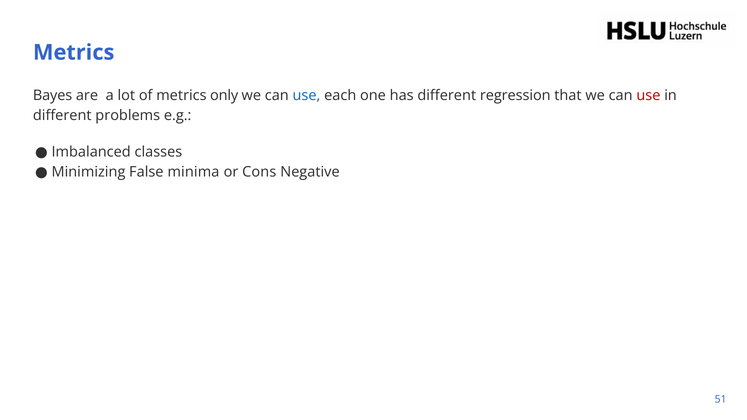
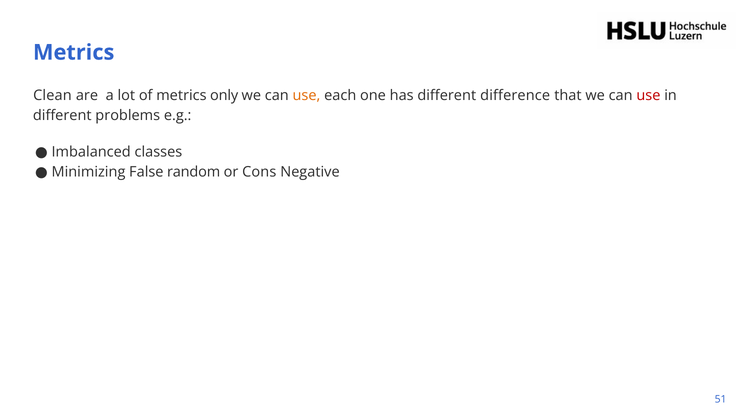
Bayes: Bayes -> Clean
use at (306, 96) colour: blue -> orange
regression: regression -> difference
minima: minima -> random
